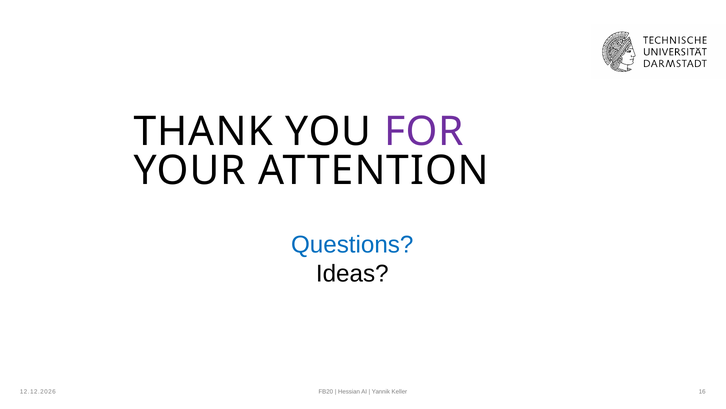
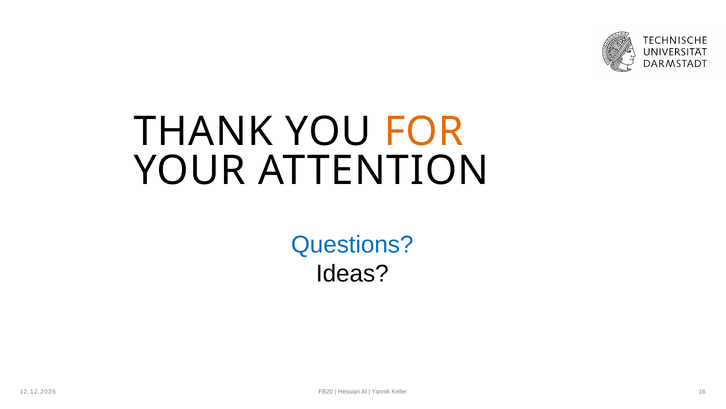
FOR colour: purple -> orange
